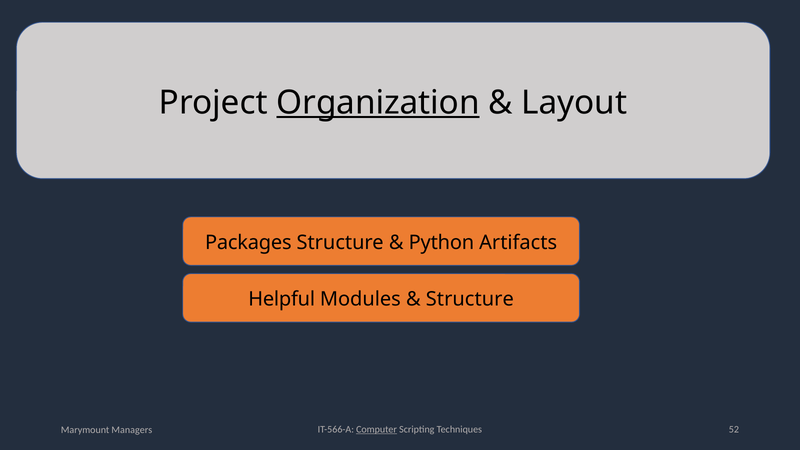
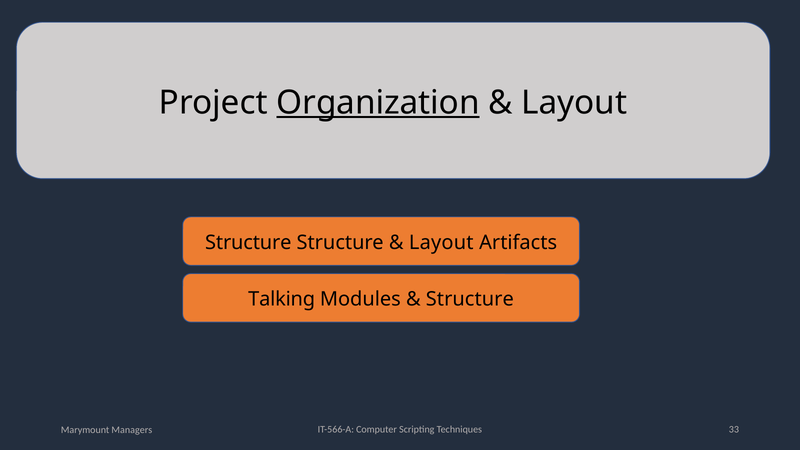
Packages at (248, 242): Packages -> Structure
Python at (441, 242): Python -> Layout
Helpful: Helpful -> Talking
Computer underline: present -> none
52: 52 -> 33
